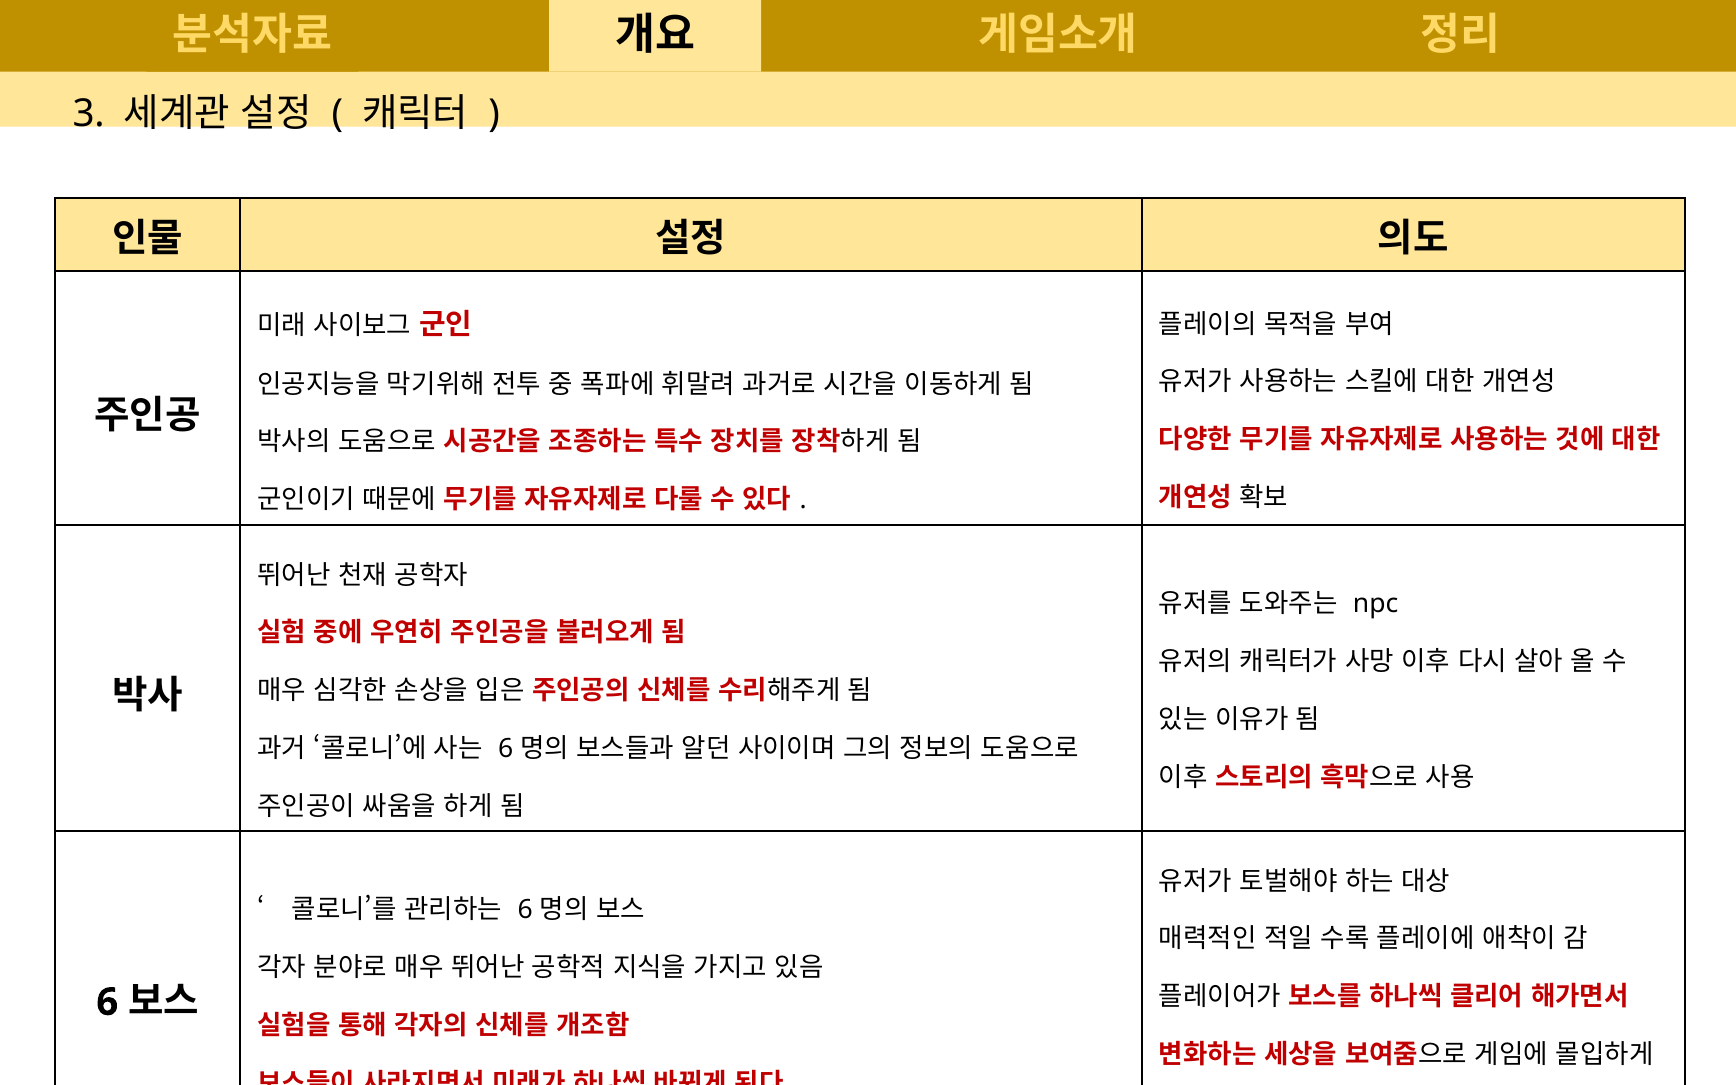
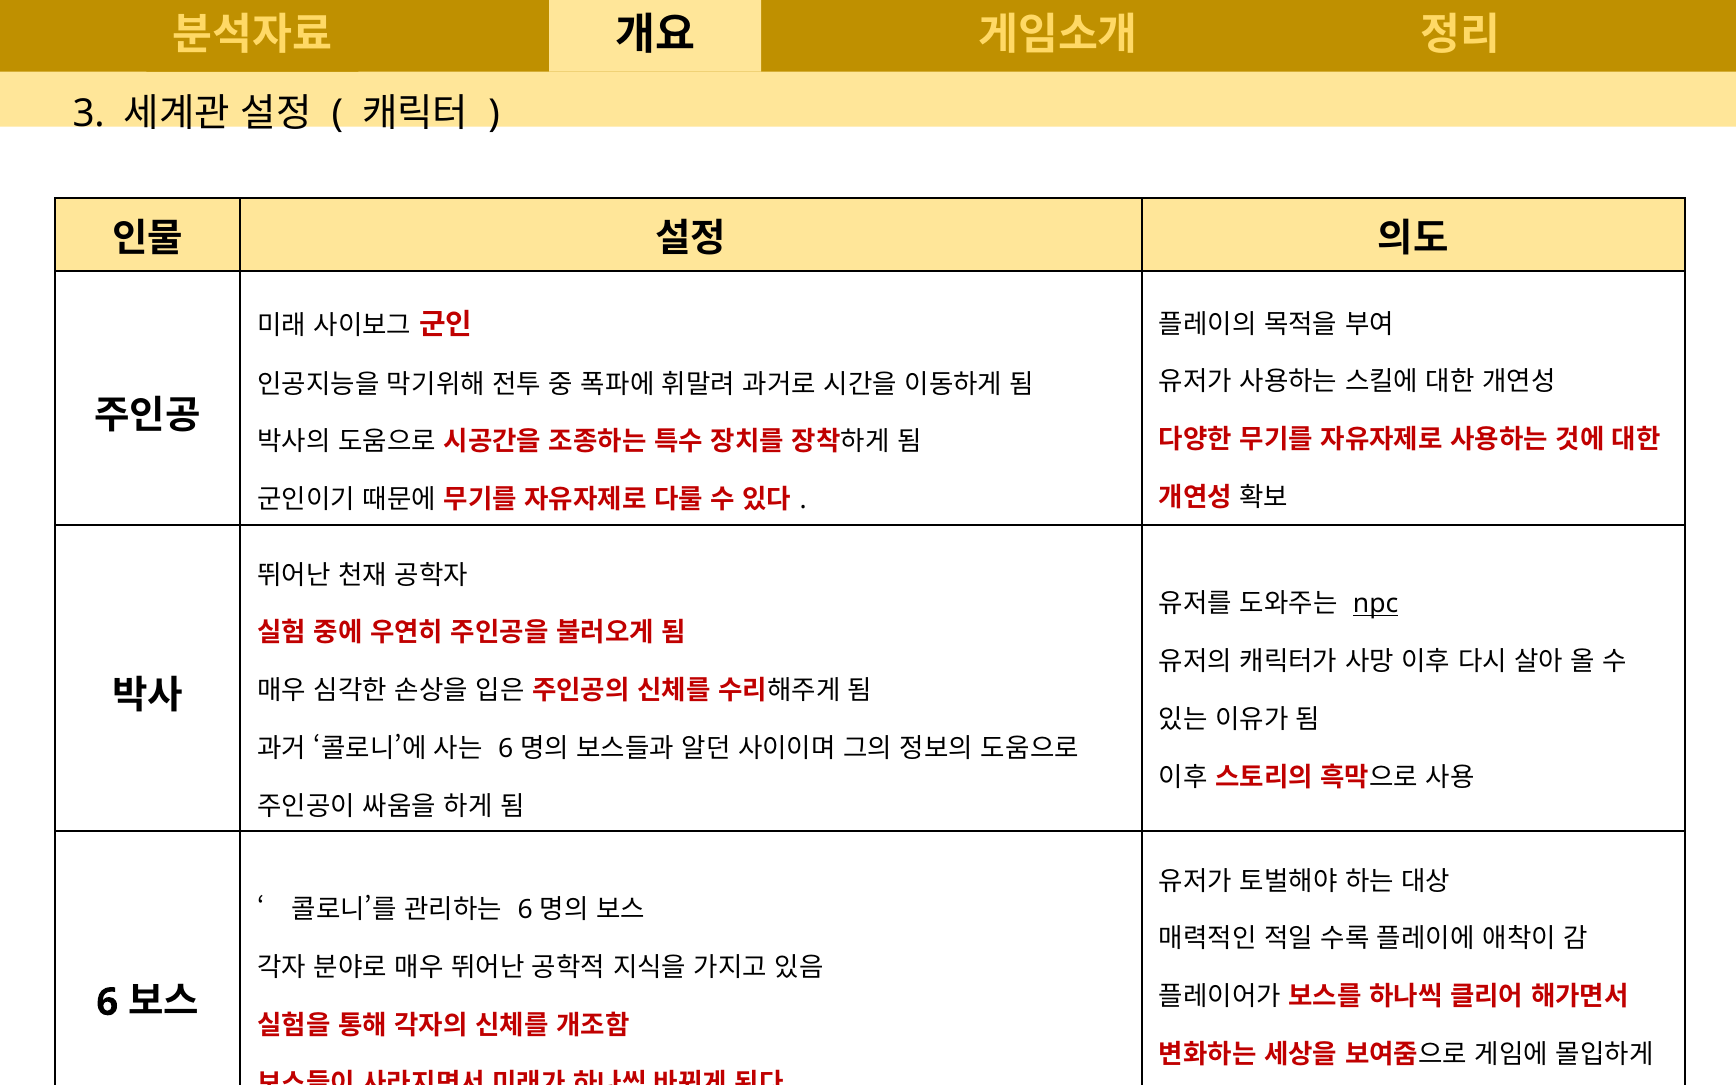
npc underline: none -> present
